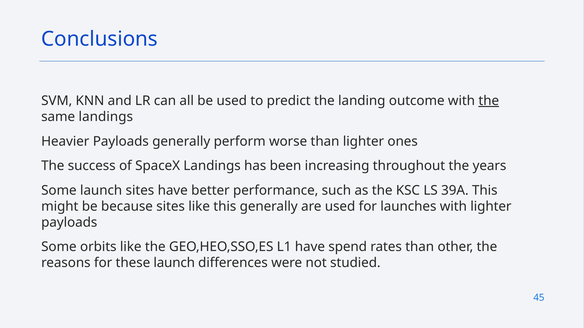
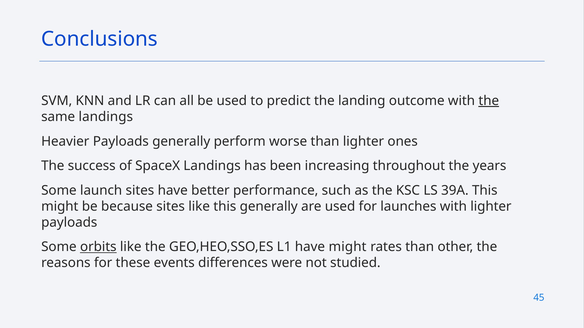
orbits underline: none -> present
have spend: spend -> might
these launch: launch -> events
